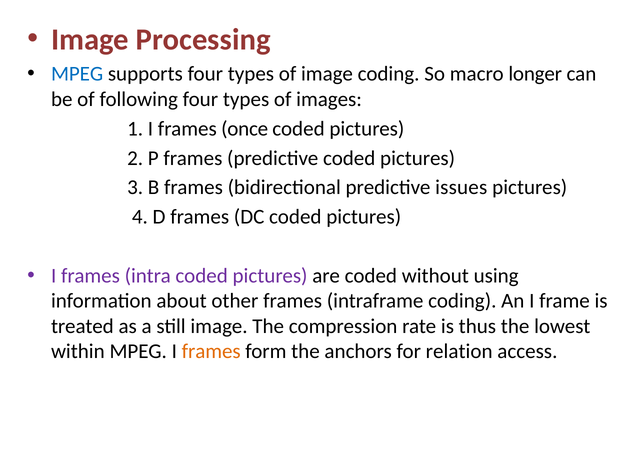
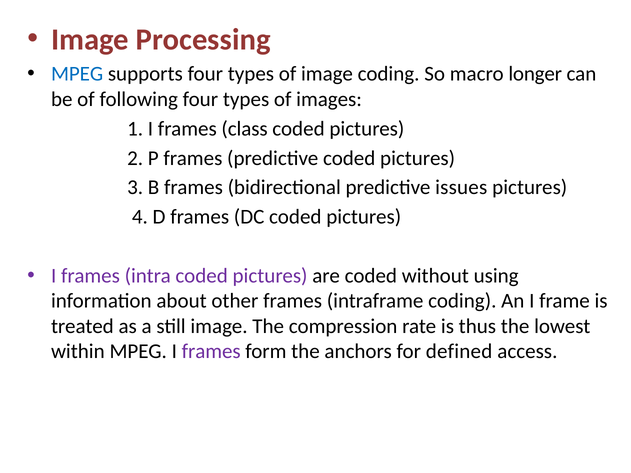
once: once -> class
frames at (211, 352) colour: orange -> purple
relation: relation -> defined
